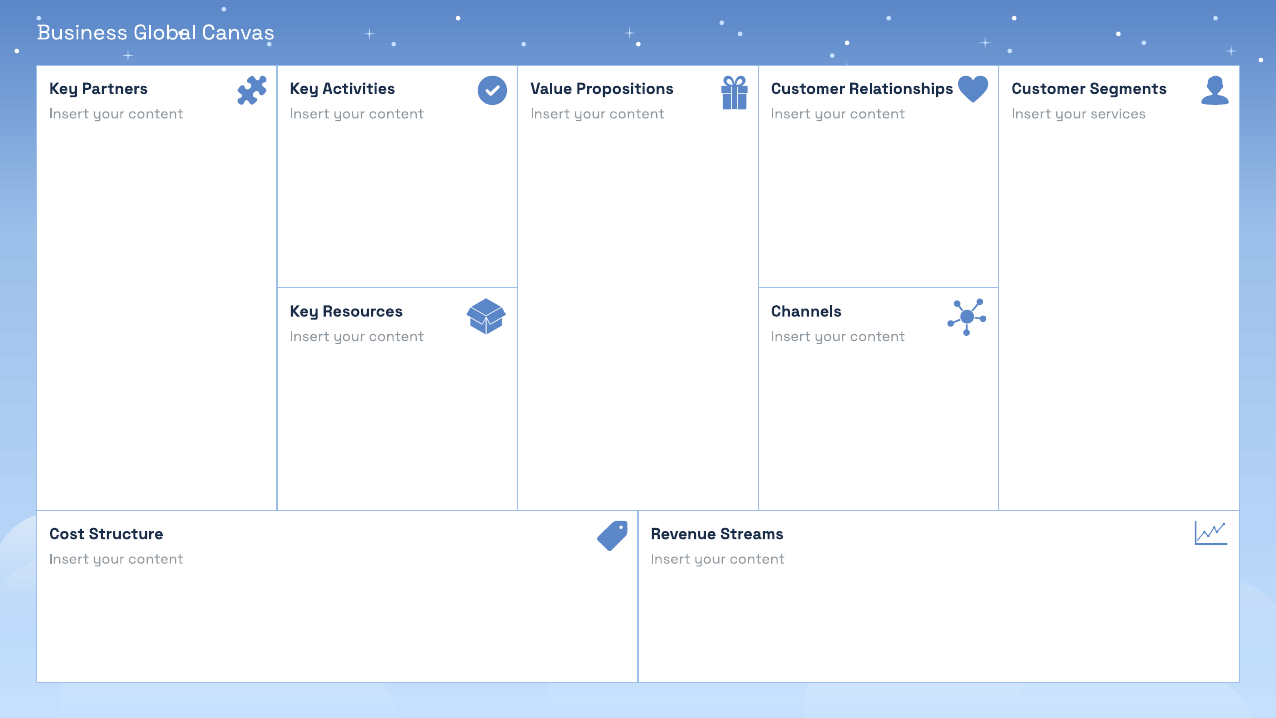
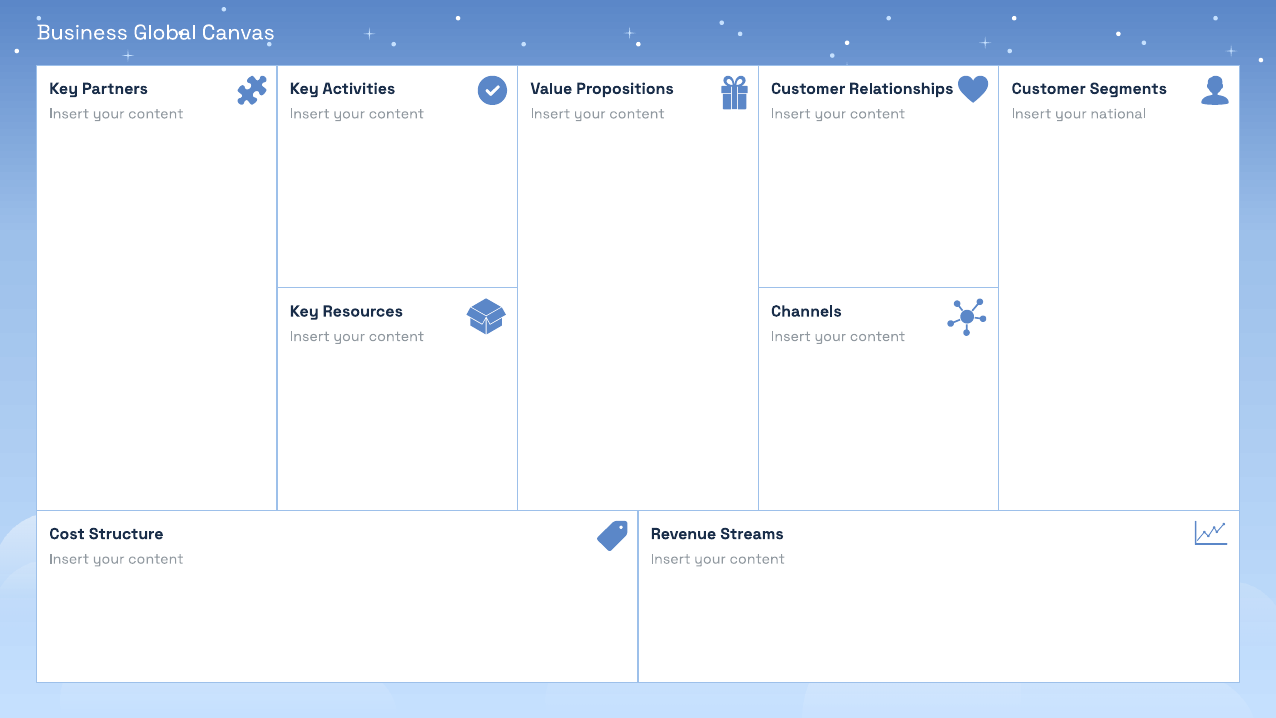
services: services -> national
